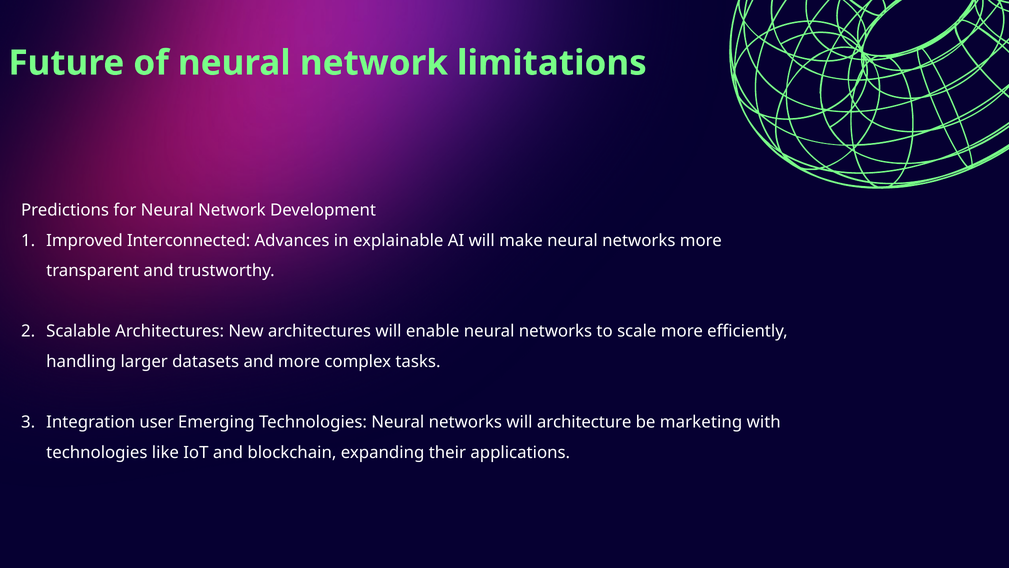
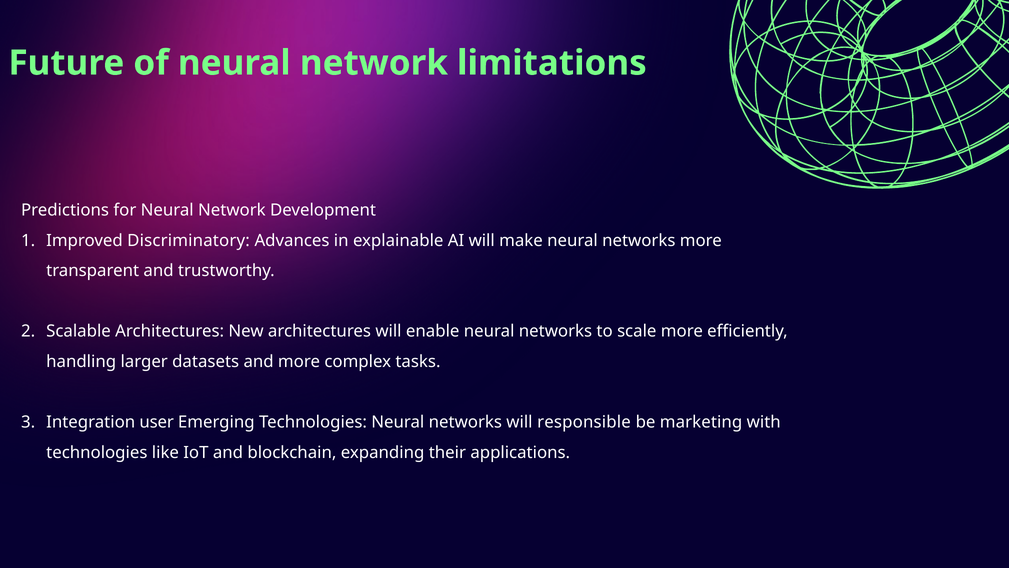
Interconnected: Interconnected -> Discriminatory
architecture: architecture -> responsible
